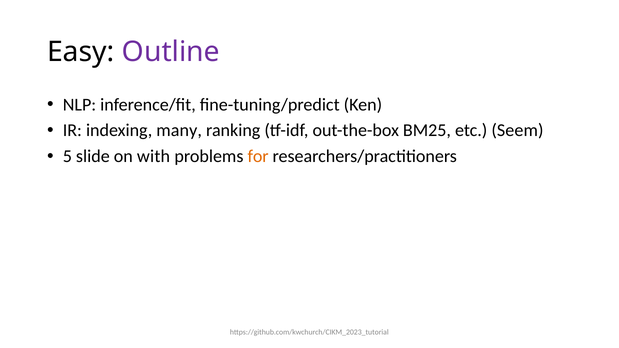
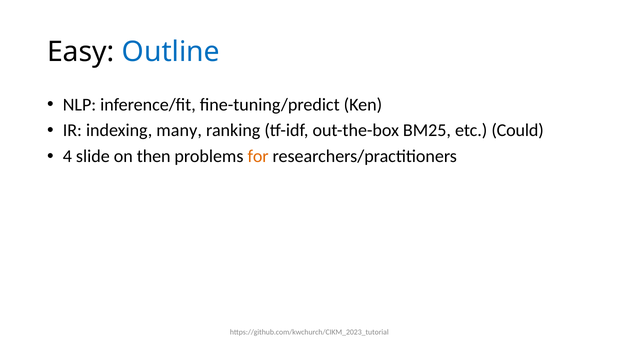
Outline colour: purple -> blue
Seem: Seem -> Could
5: 5 -> 4
with: with -> then
